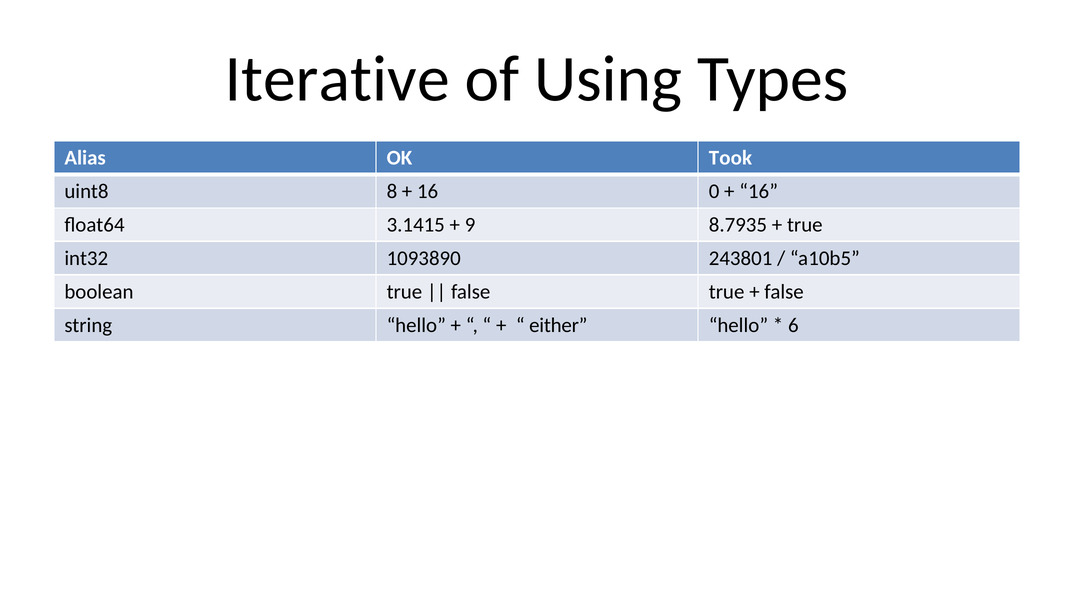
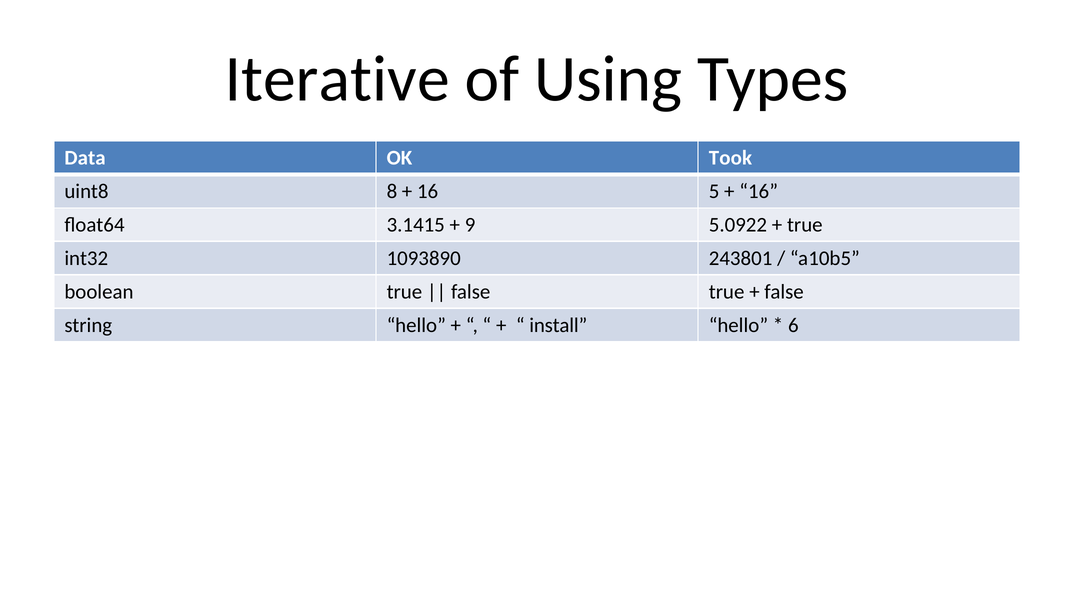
Alias: Alias -> Data
0: 0 -> 5
8.7935: 8.7935 -> 5.0922
either: either -> install
